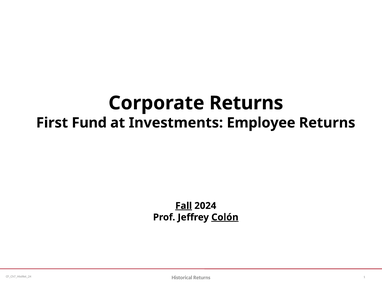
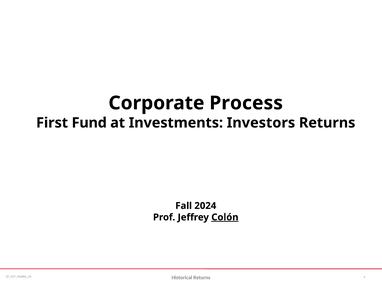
Corporate Returns: Returns -> Process
Employee: Employee -> Investors
Fall underline: present -> none
